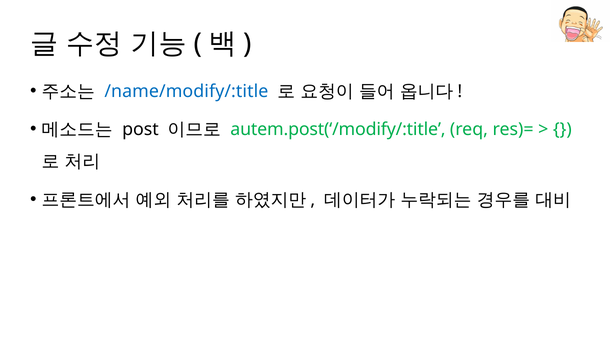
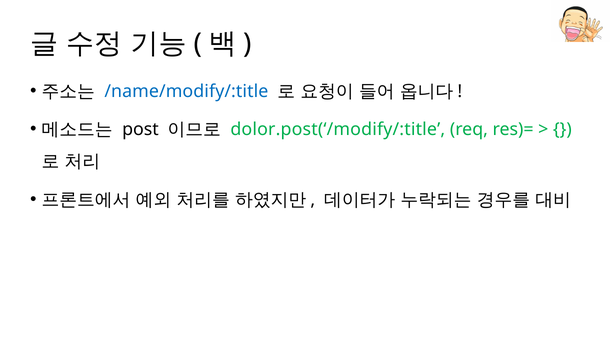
autem.post(‘/modify/:title: autem.post(‘/modify/:title -> dolor.post(‘/modify/:title
